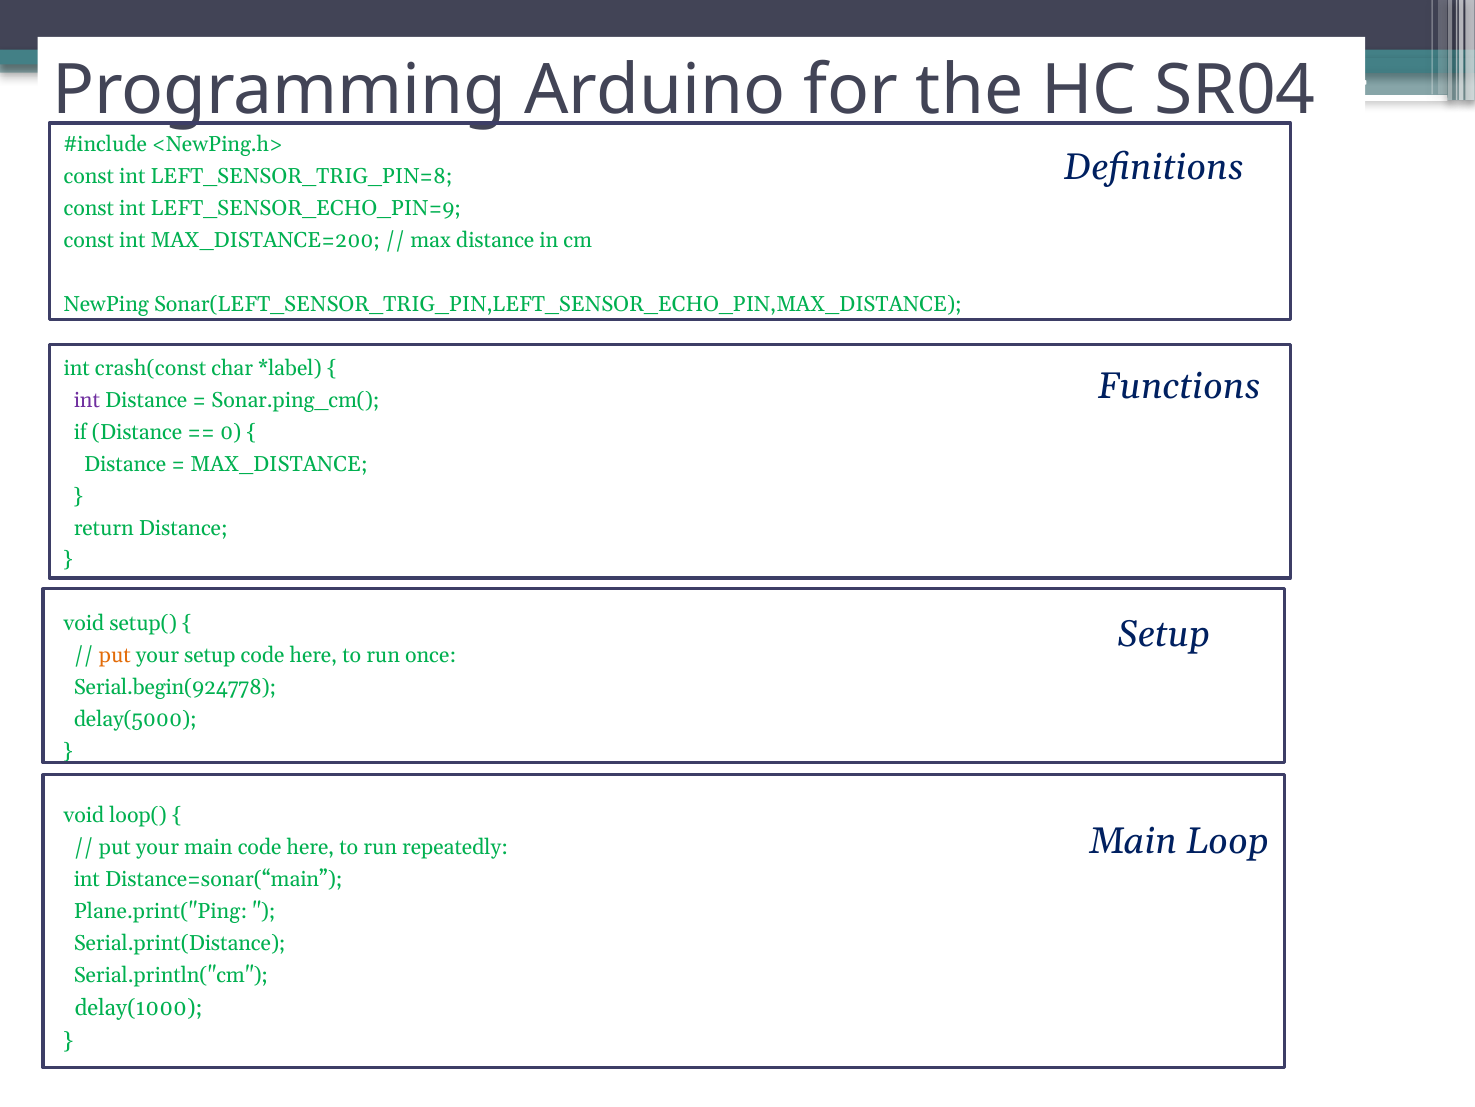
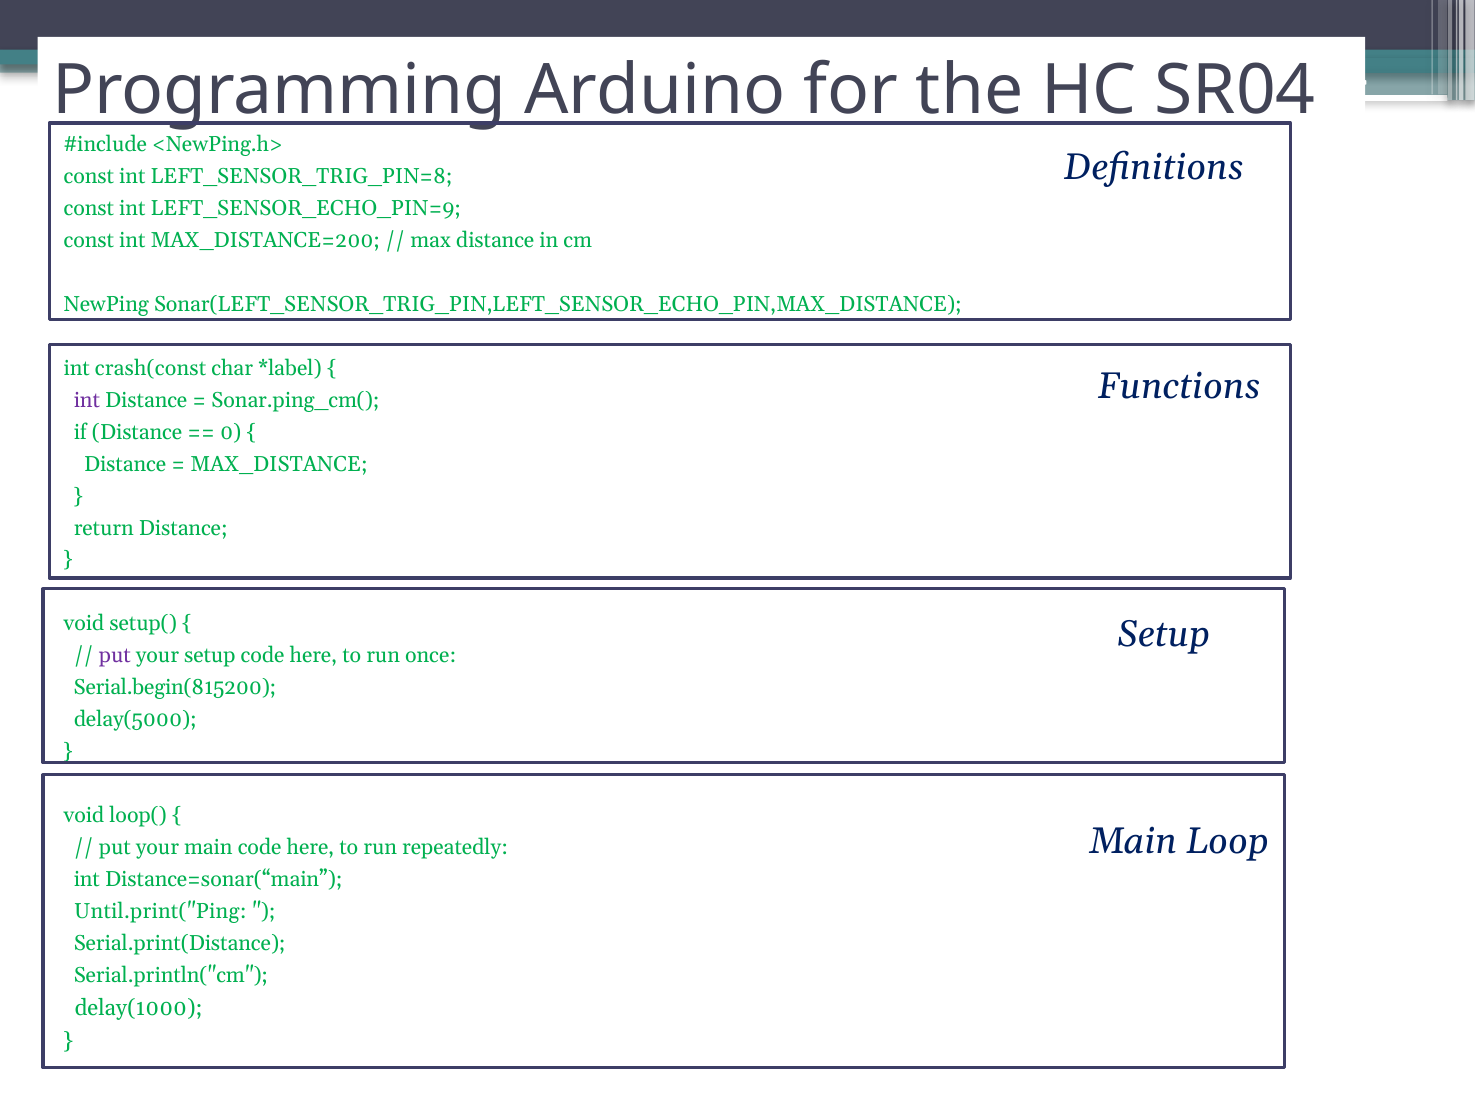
put at (115, 655) colour: orange -> purple
Serial.begin(924778: Serial.begin(924778 -> Serial.begin(815200
Plane.print("Ping: Plane.print("Ping -> Until.print("Ping
